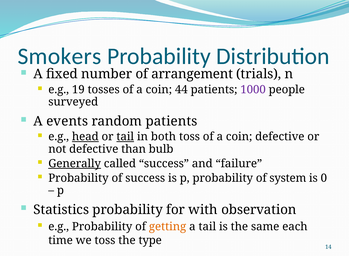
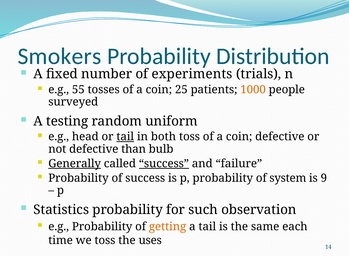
arrangement: arrangement -> experiments
19: 19 -> 55
44: 44 -> 25
1000 colour: purple -> orange
events: events -> testing
random patients: patients -> uniform
head underline: present -> none
success at (164, 163) underline: none -> present
0: 0 -> 9
with: with -> such
type: type -> uses
